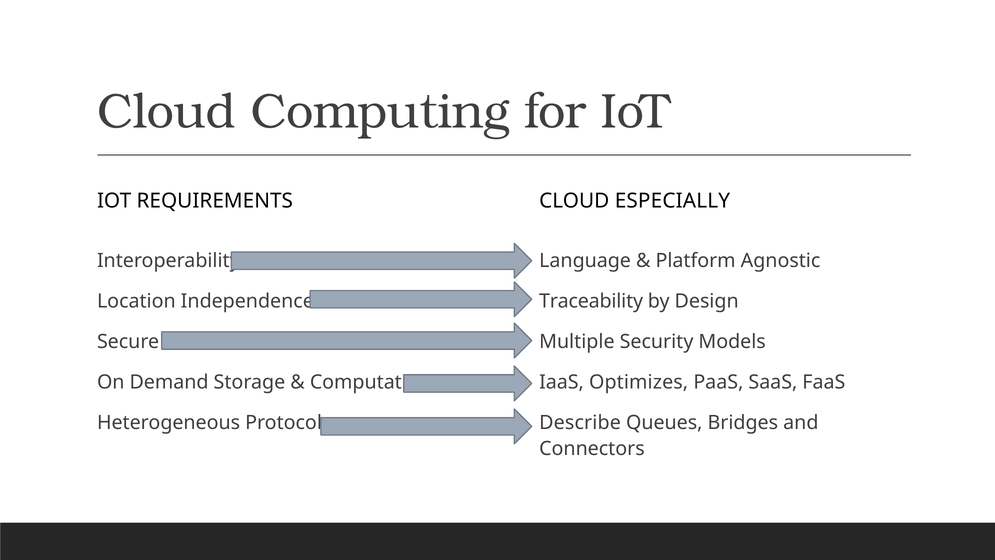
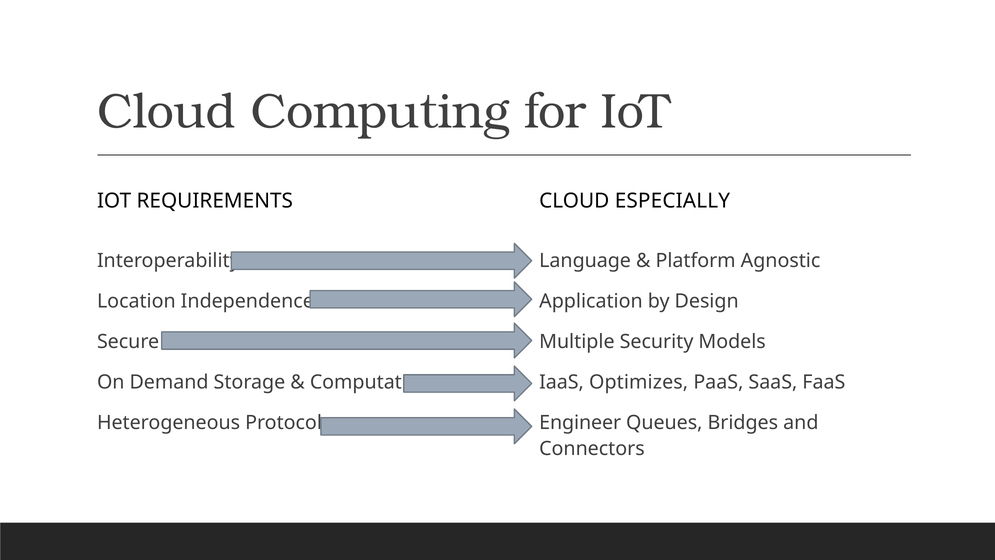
Traceability: Traceability -> Application
Describe: Describe -> Engineer
